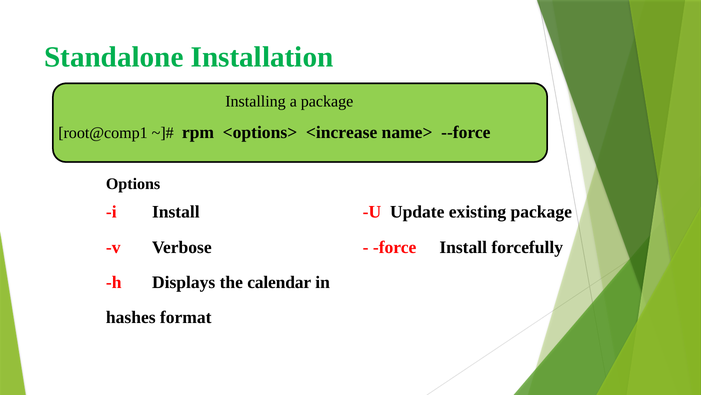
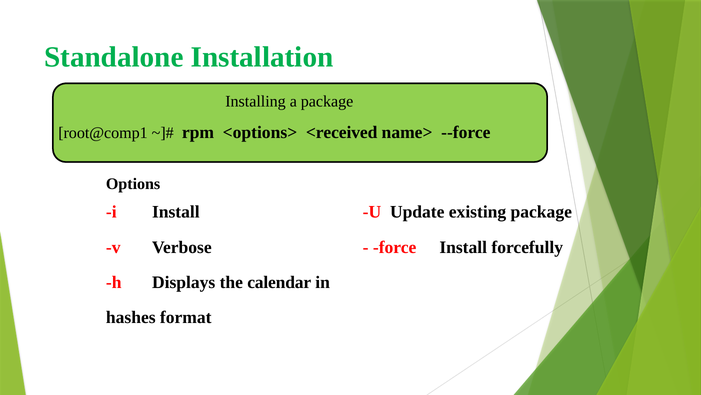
<increase: <increase -> <received
